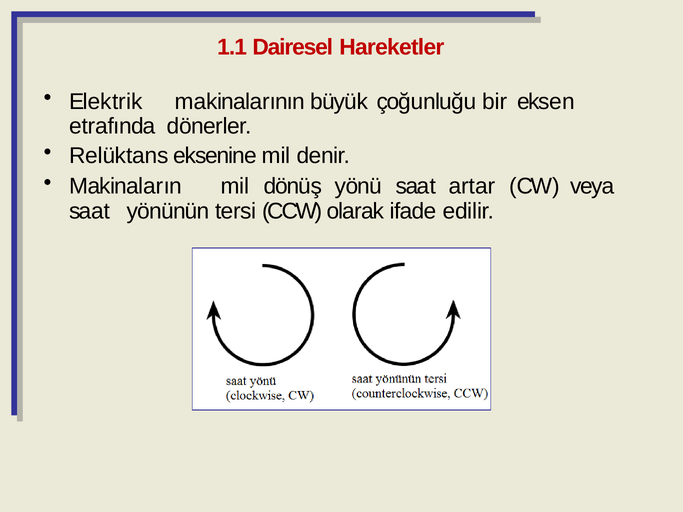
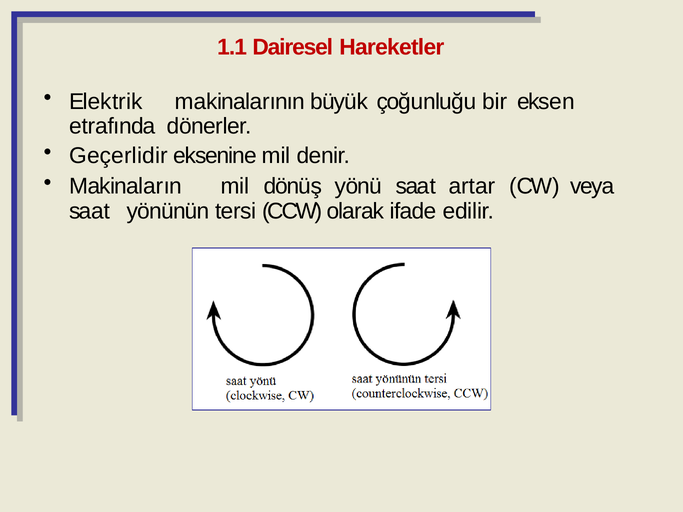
Relüktans: Relüktans -> Geçerlidir
